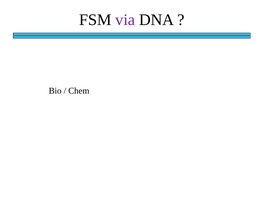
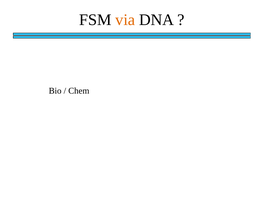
via colour: purple -> orange
